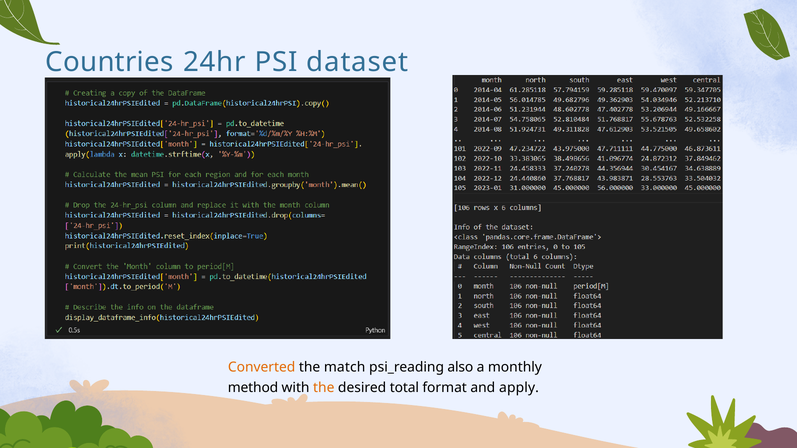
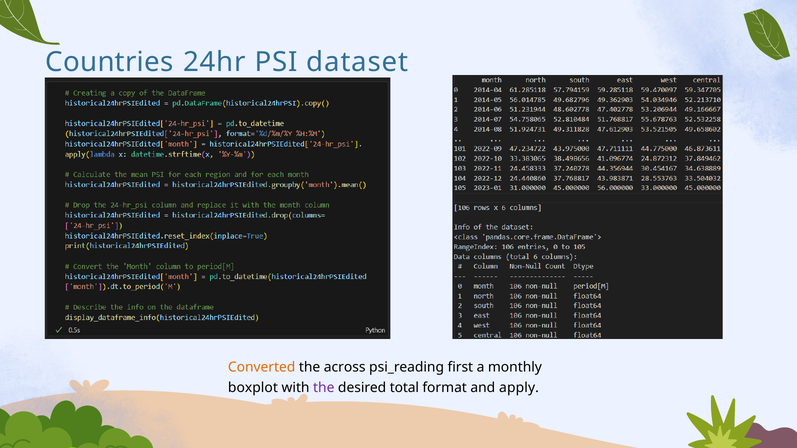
match: match -> across
also: also -> first
method: method -> boxplot
the at (324, 388) colour: orange -> purple
